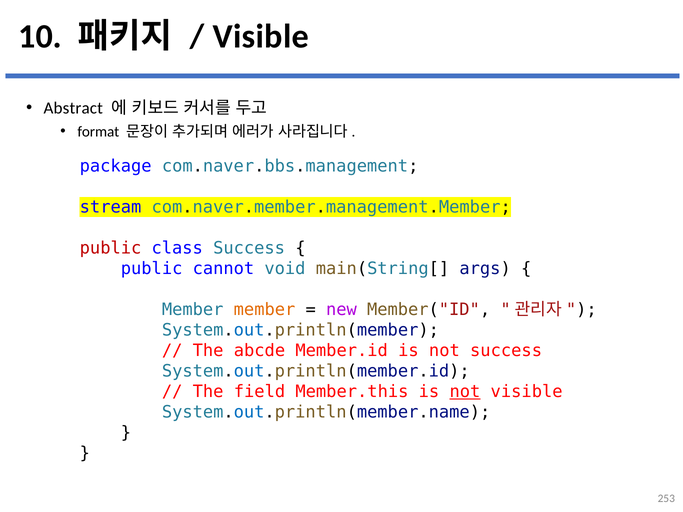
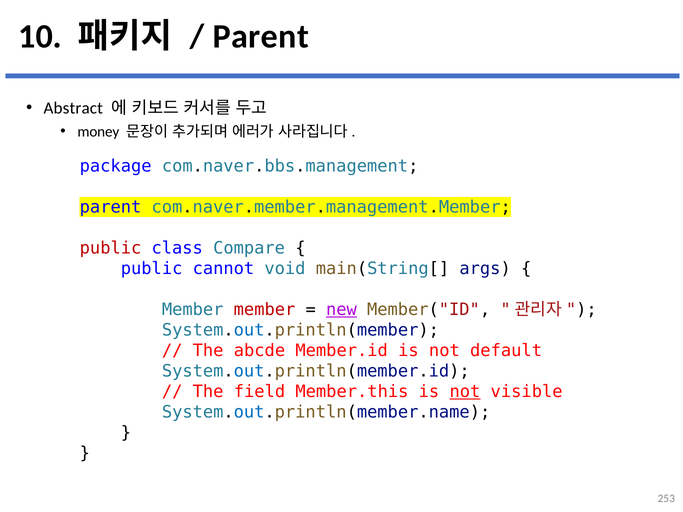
Visible at (261, 37): Visible -> Parent
format: format -> money
stream at (111, 207): stream -> parent
class Success: Success -> Compare
member at (265, 310) colour: orange -> red
new underline: none -> present
not success: success -> default
